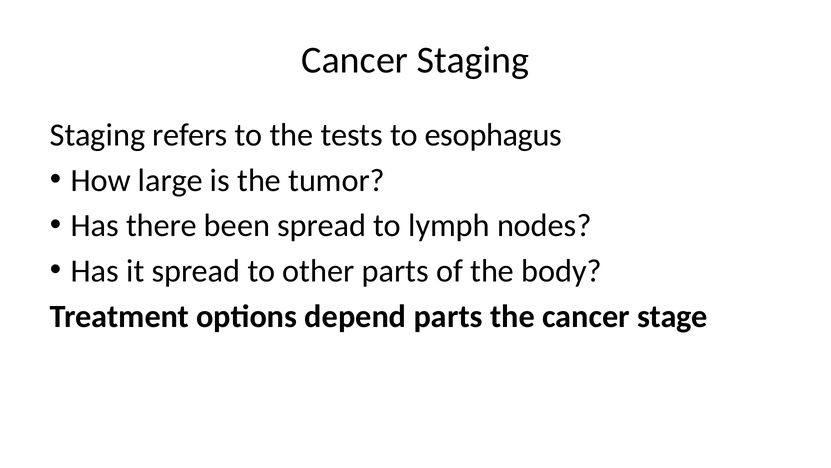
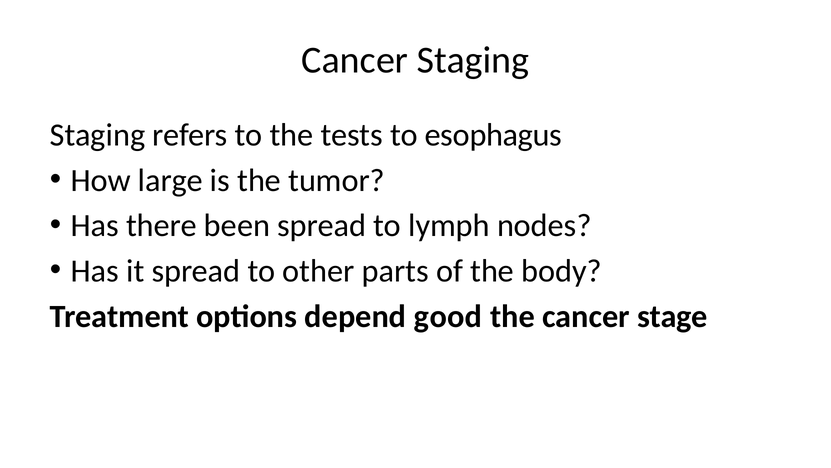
depend parts: parts -> good
